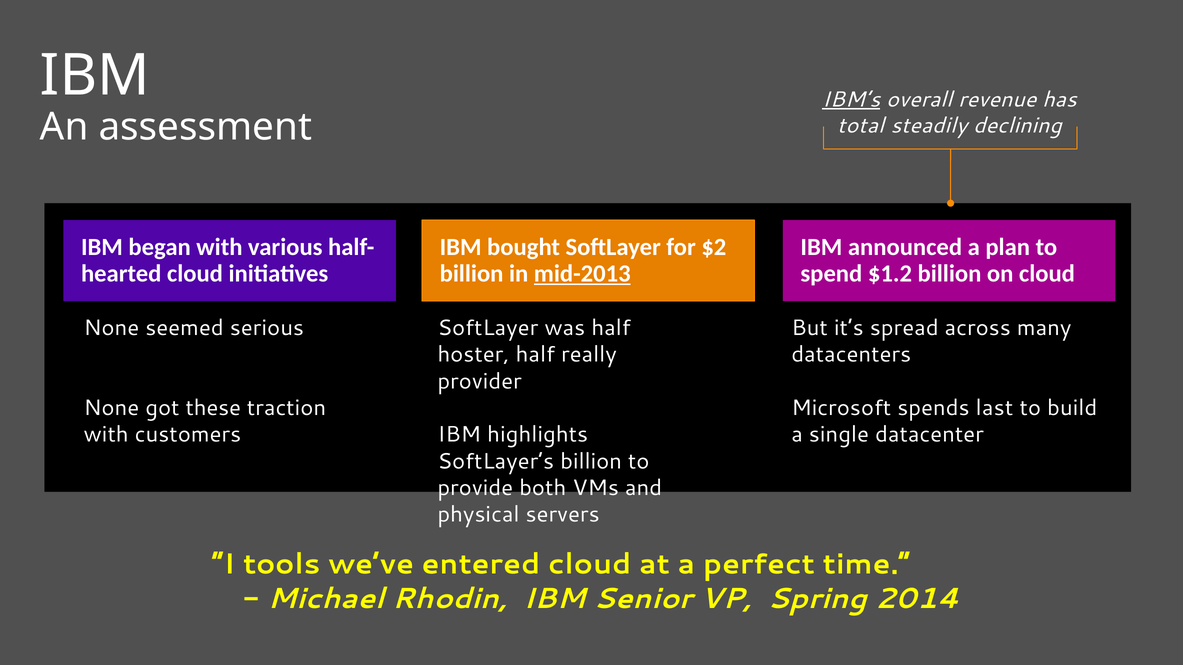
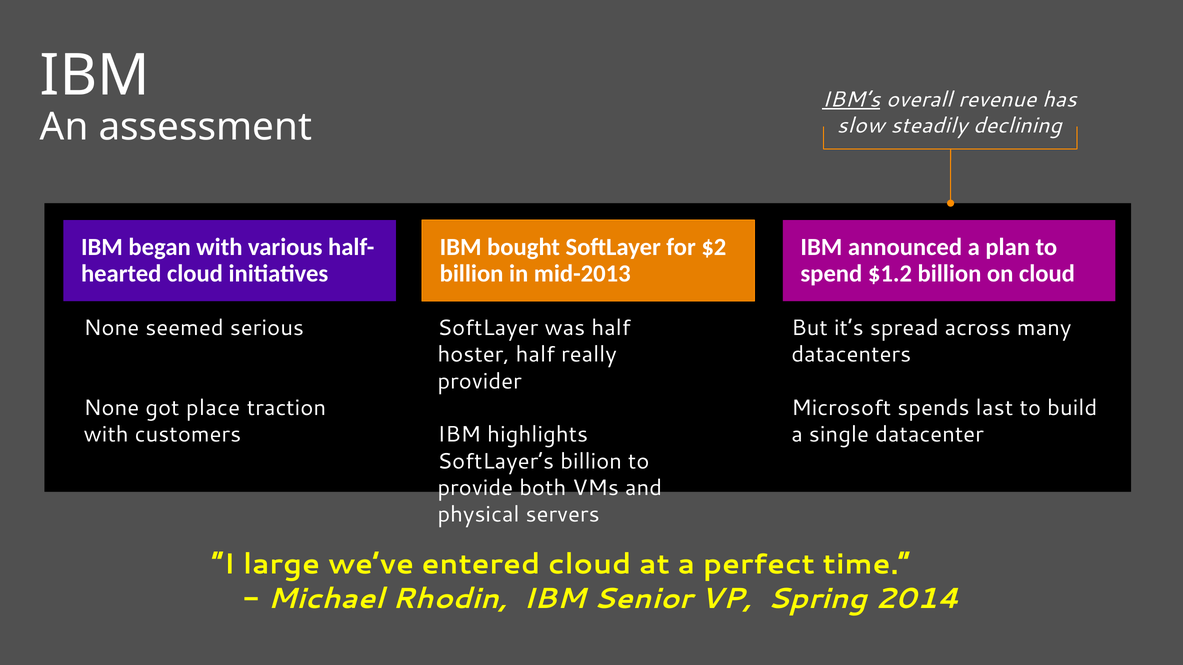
total: total -> slow
mid-2013 underline: present -> none
these: these -> place
tools: tools -> large
